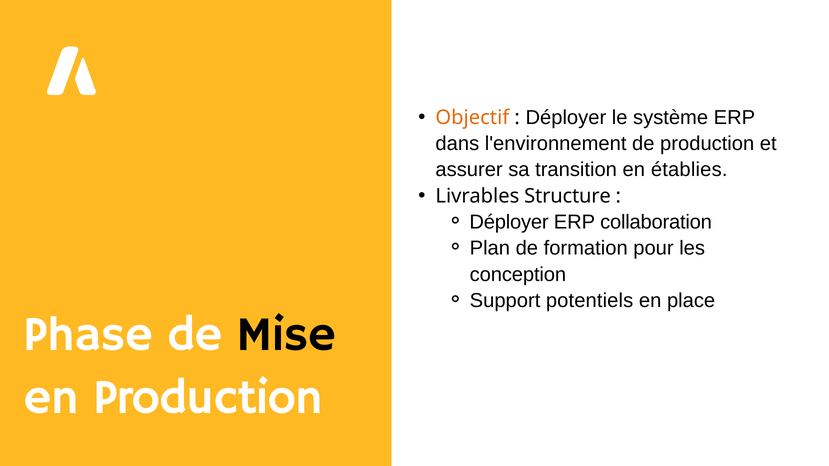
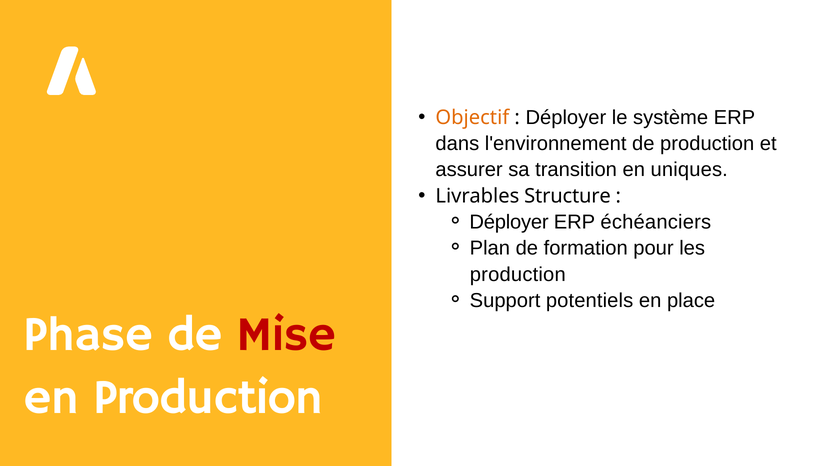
établies: établies -> uniques
collaboration: collaboration -> échéanciers
conception at (518, 275): conception -> production
Mise colour: black -> red
